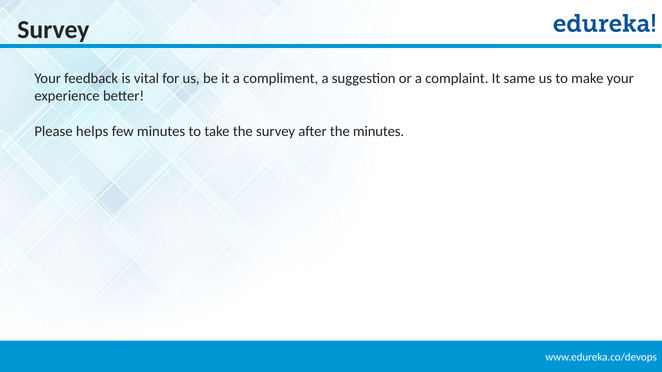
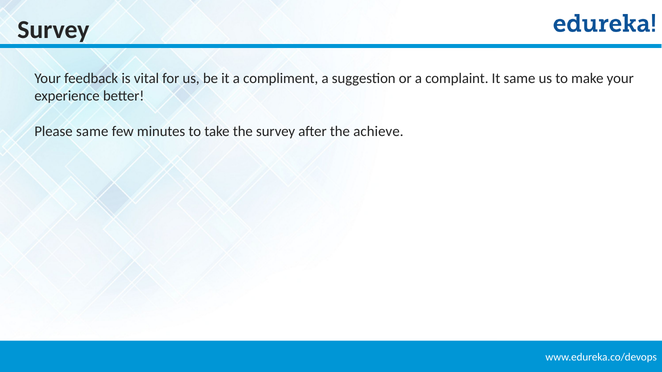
Please helps: helps -> same
the minutes: minutes -> achieve
